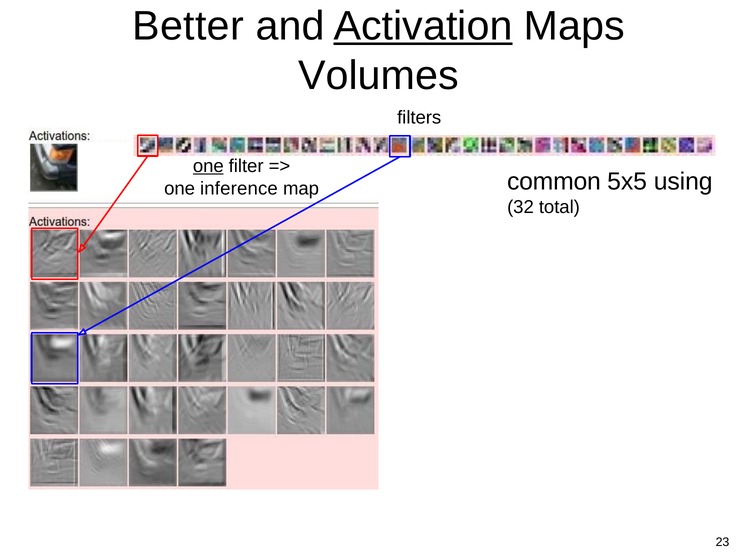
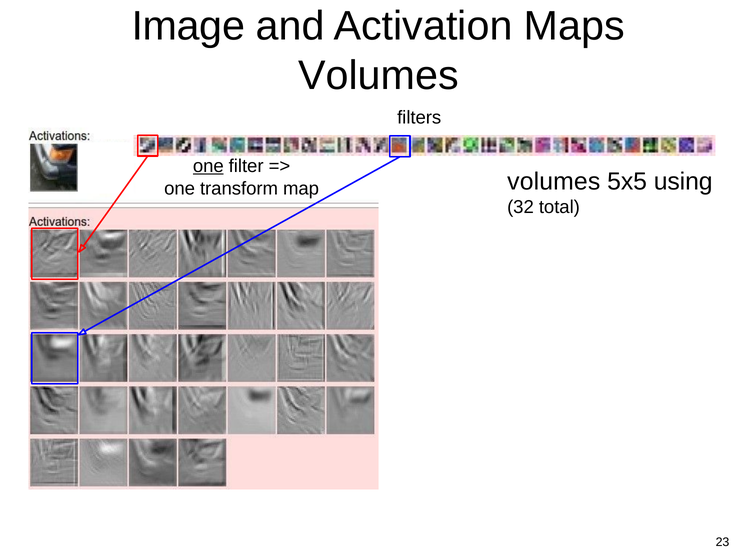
Better: Better -> Image
Activation underline: present -> none
common at (554, 181): common -> volumes
inference: inference -> transform
